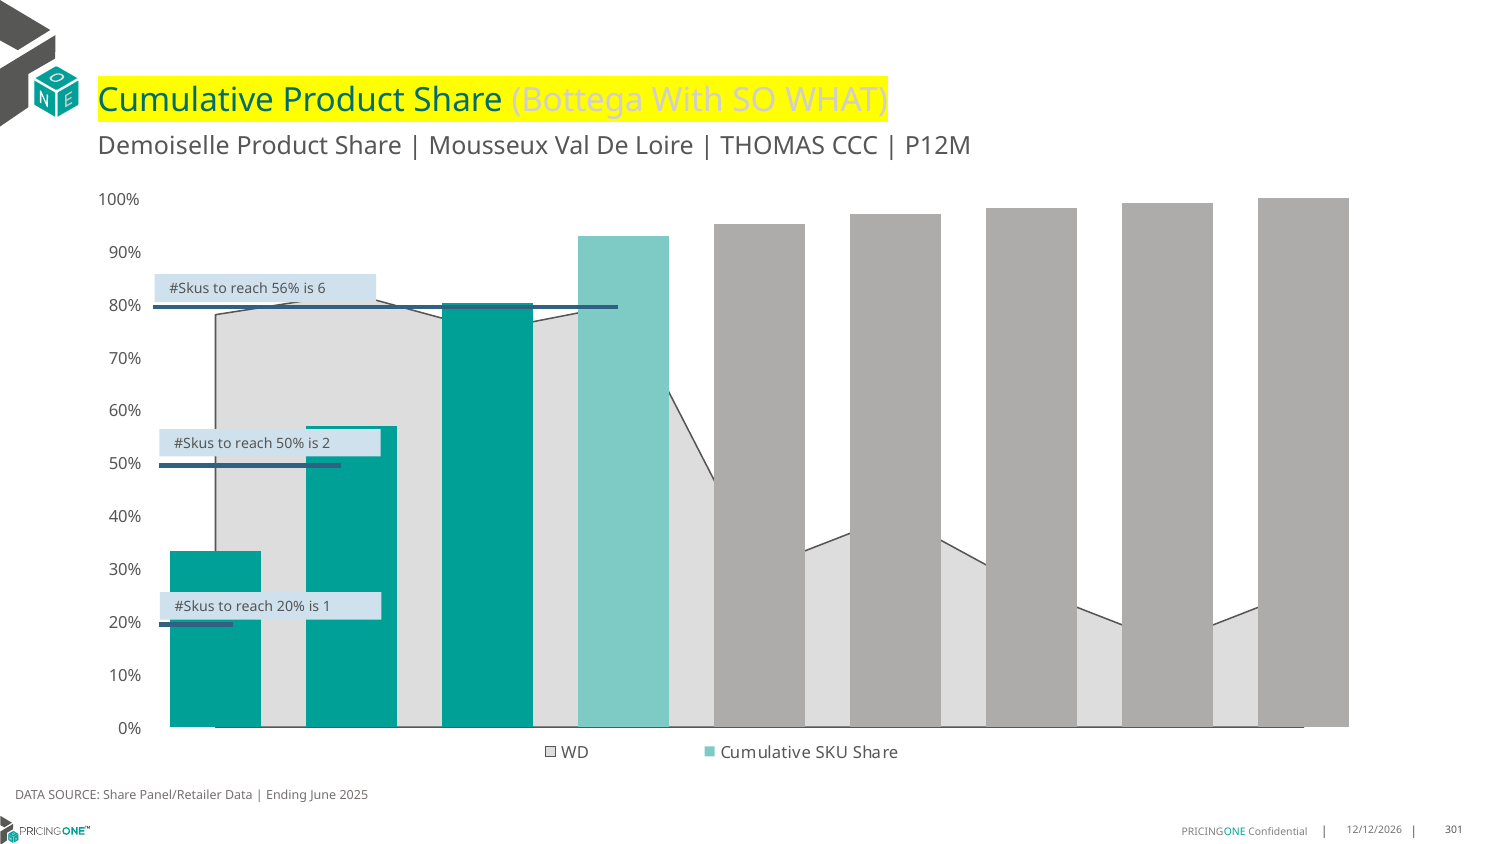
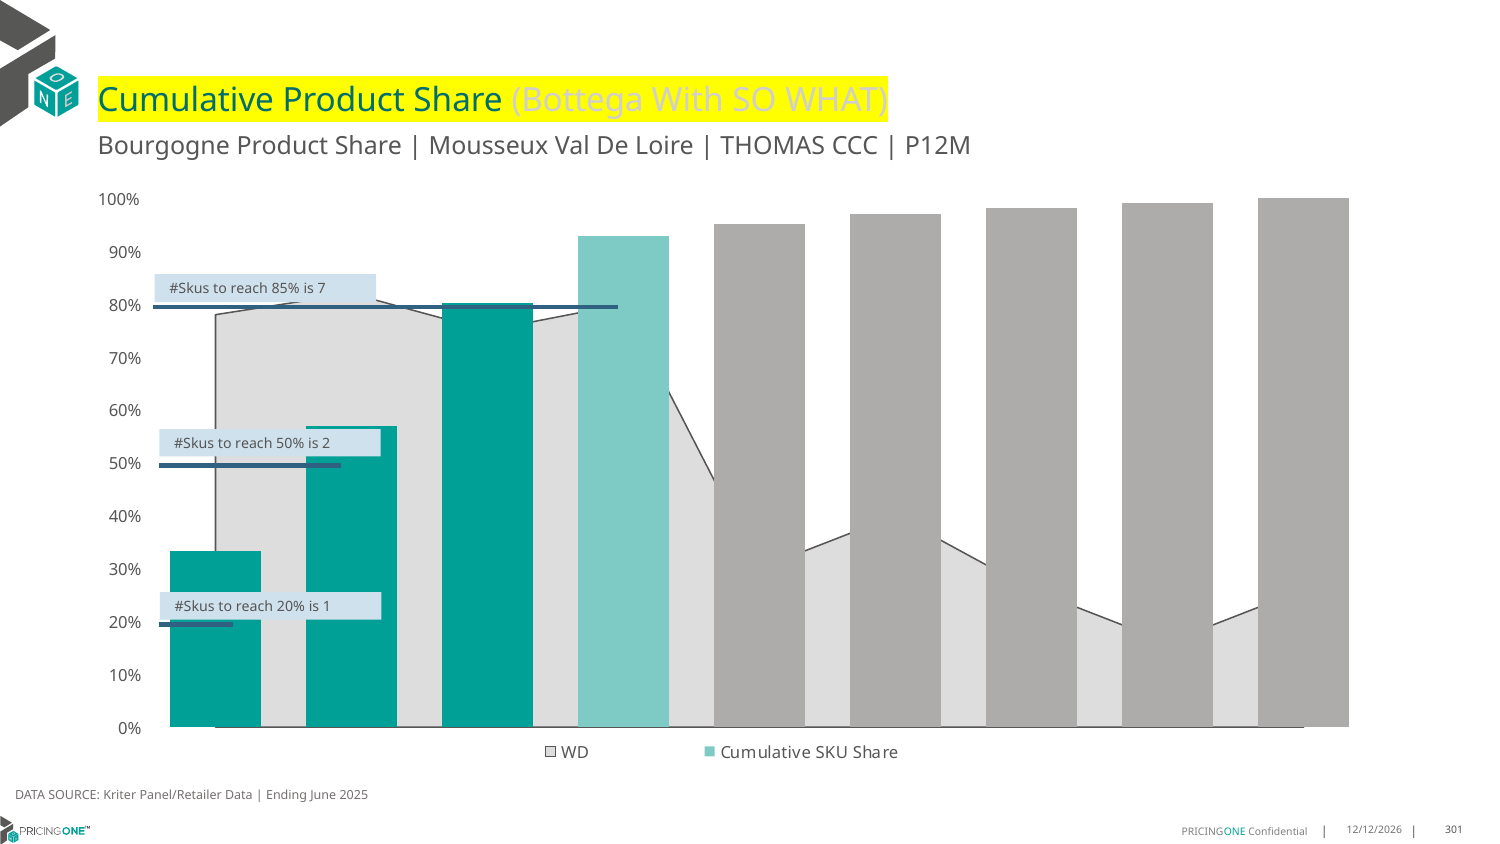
Demoiselle: Demoiselle -> Bourgogne
56%: 56% -> 85%
6: 6 -> 7
SOURCE Share: Share -> Kriter
